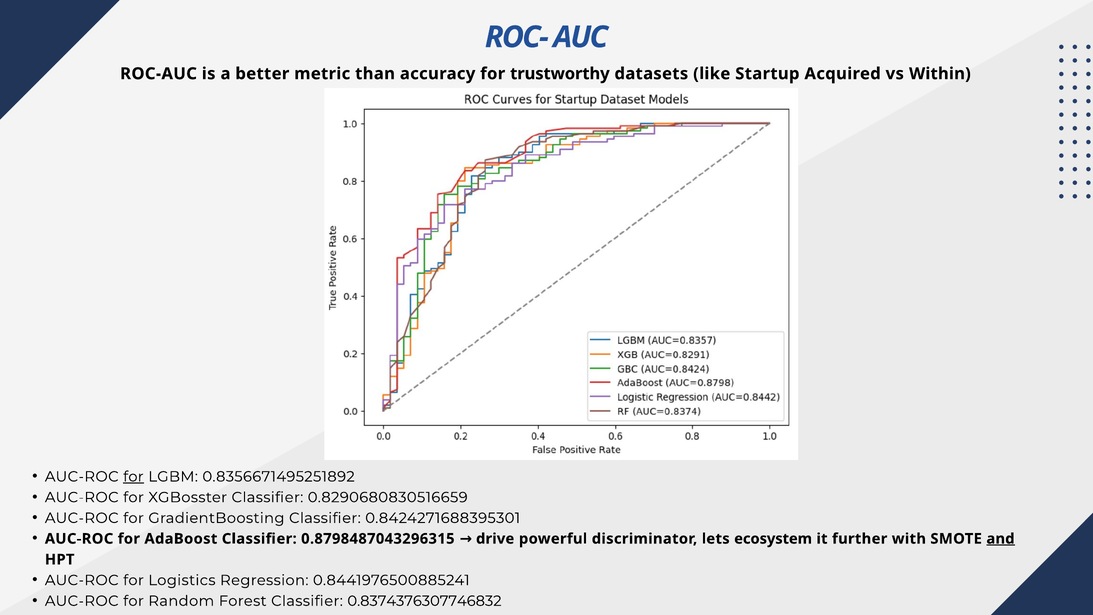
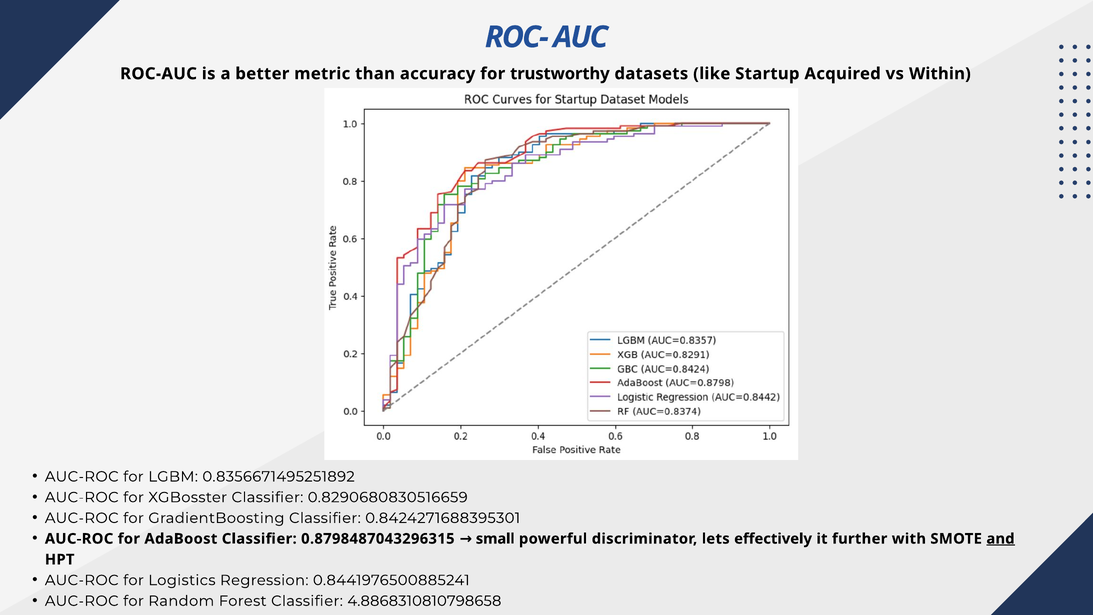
for at (133, 476) underline: present -> none
drive: drive -> small
ecosystem: ecosystem -> effectively
0.8374376307746832: 0.8374376307746832 -> 4.8868310810798658
